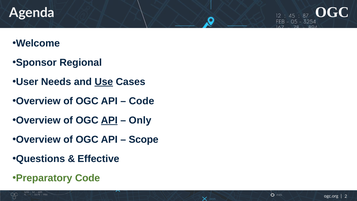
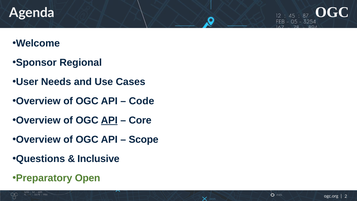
Use underline: present -> none
Only: Only -> Core
Effective: Effective -> Inclusive
Preparatory Code: Code -> Open
